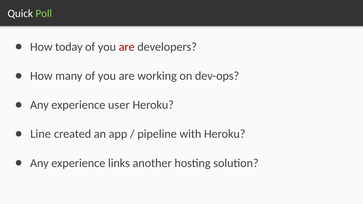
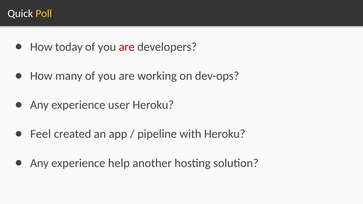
Poll colour: light green -> yellow
Line: Line -> Feel
links: links -> help
